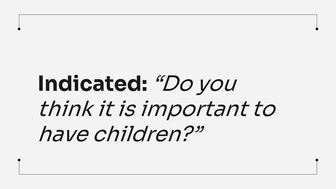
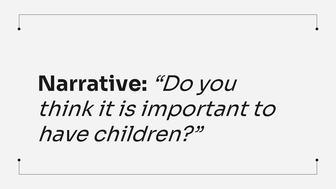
Indicated: Indicated -> Narrative
